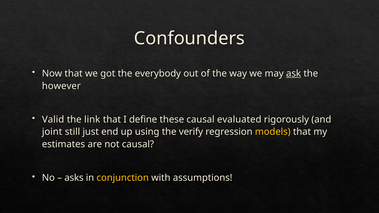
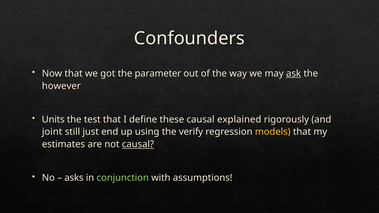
everybody: everybody -> parameter
Valid: Valid -> Units
link: link -> test
evaluated: evaluated -> explained
causal at (138, 144) underline: none -> present
conjunction colour: yellow -> light green
